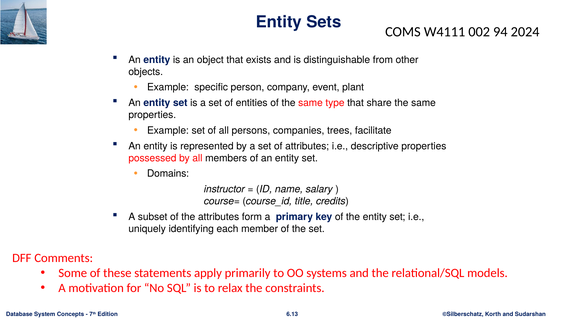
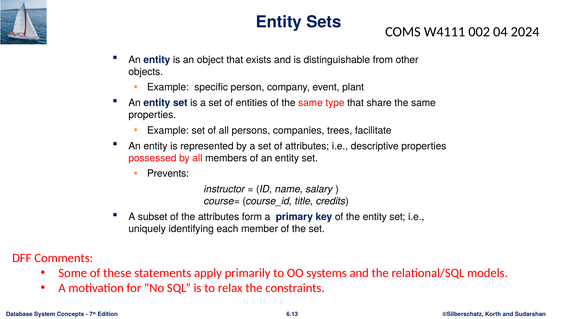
94: 94 -> 04
Domains: Domains -> Prevents
